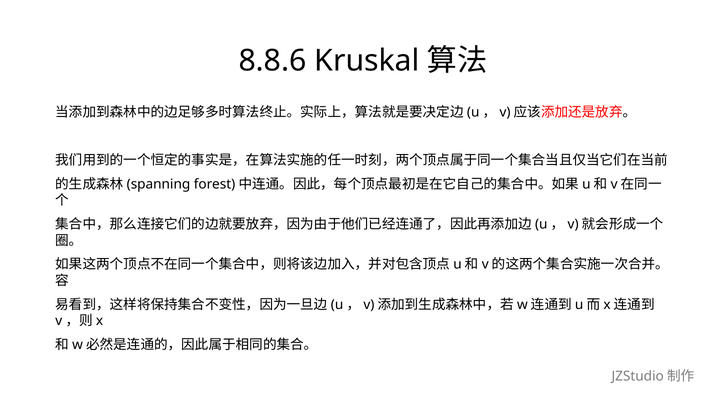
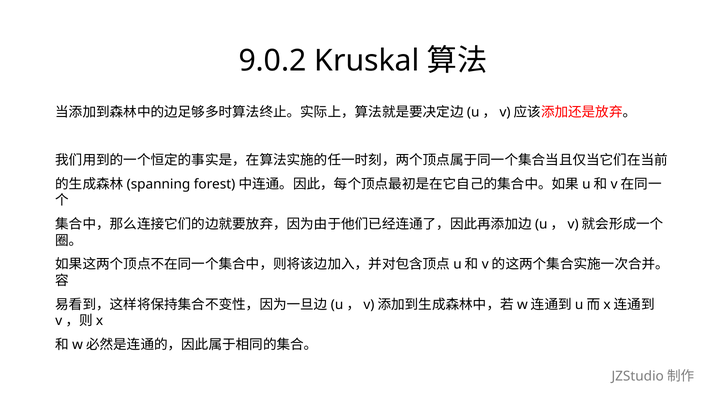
8.8.6: 8.8.6 -> 9.0.2
